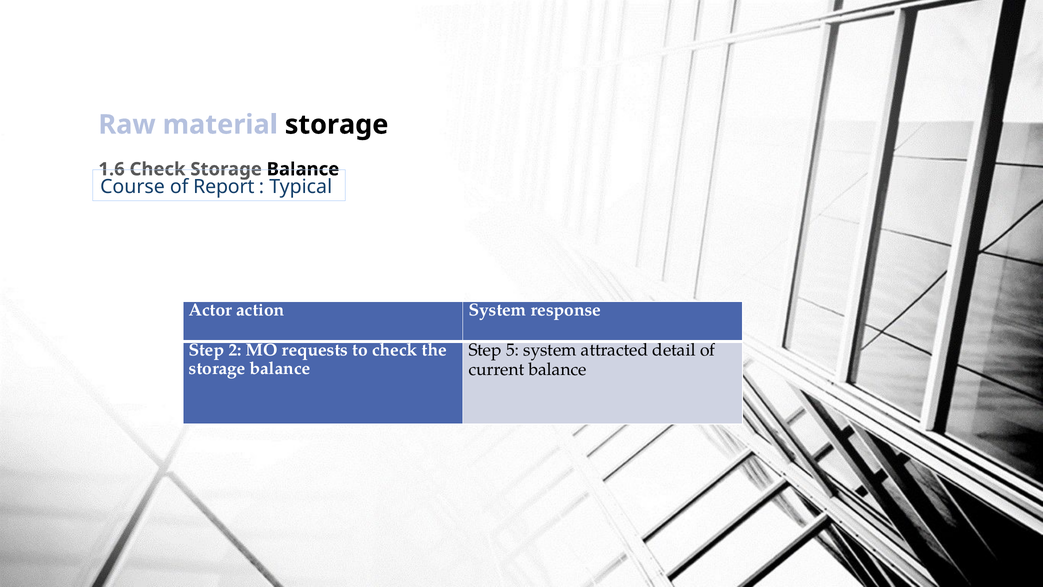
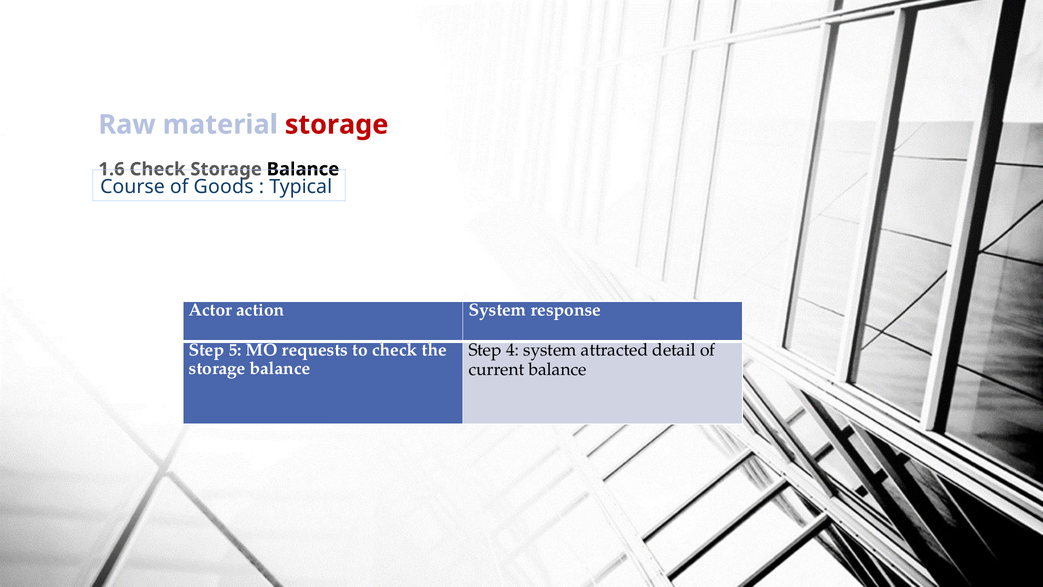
storage at (337, 125) colour: black -> red
Report: Report -> Goods
2: 2 -> 5
5: 5 -> 4
